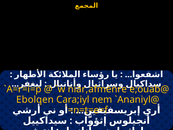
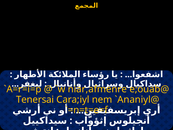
Ebolqen: Ebolqen -> Tenersai
